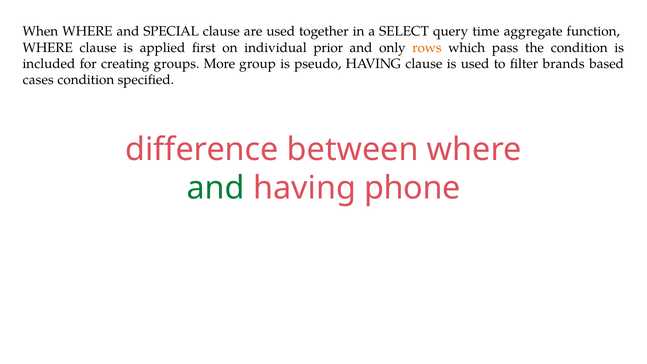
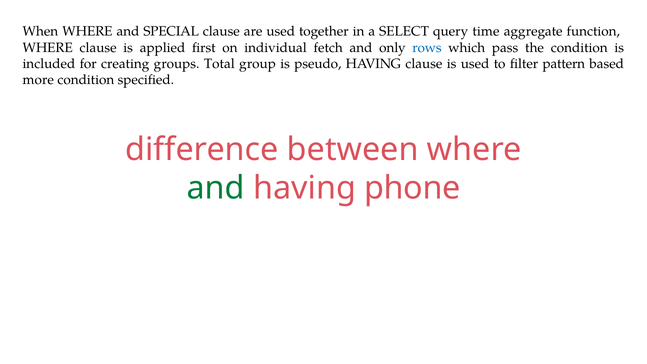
prior: prior -> fetch
rows colour: orange -> blue
More: More -> Total
brands: brands -> pattern
cases: cases -> more
